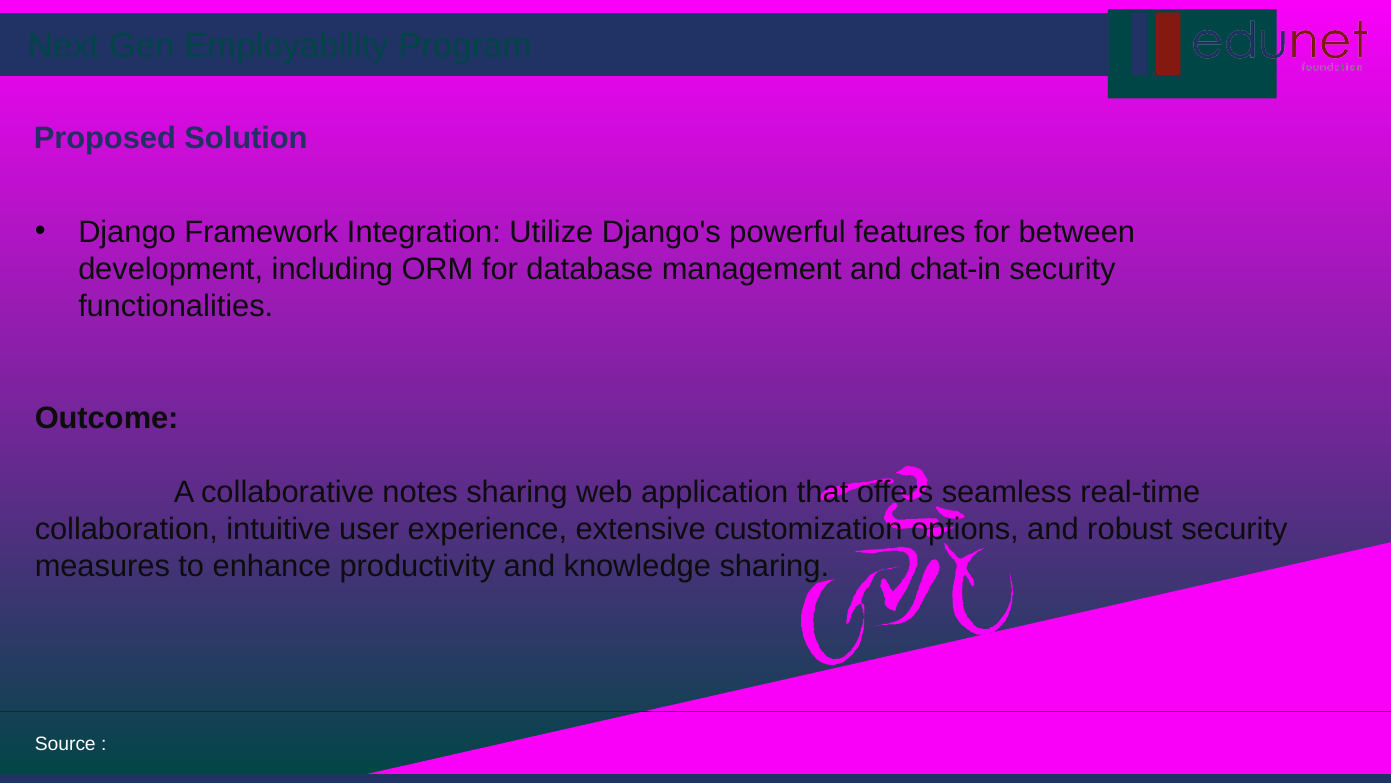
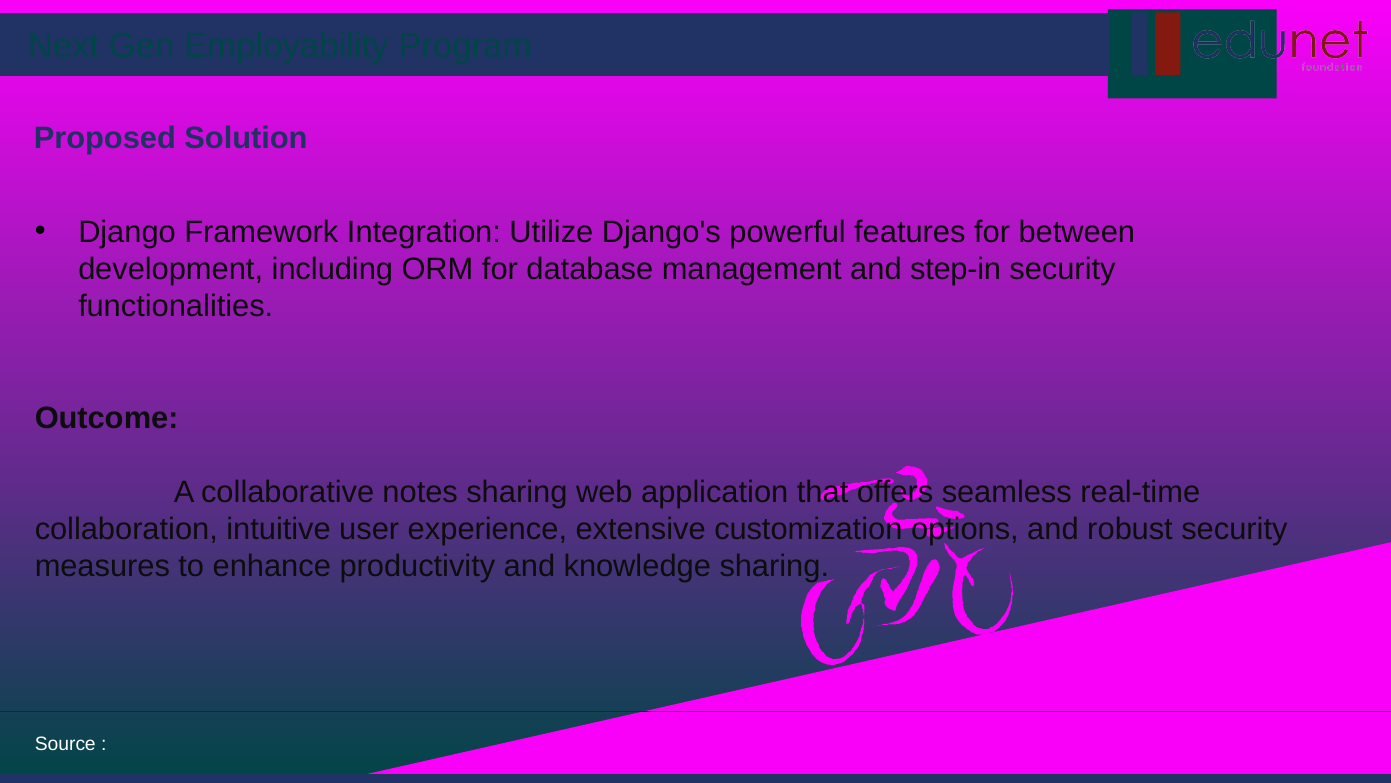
chat-in: chat-in -> step-in
